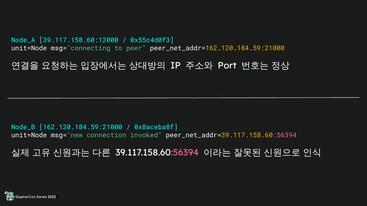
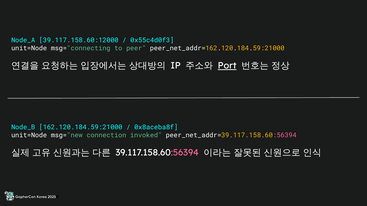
Port underline: none -> present
